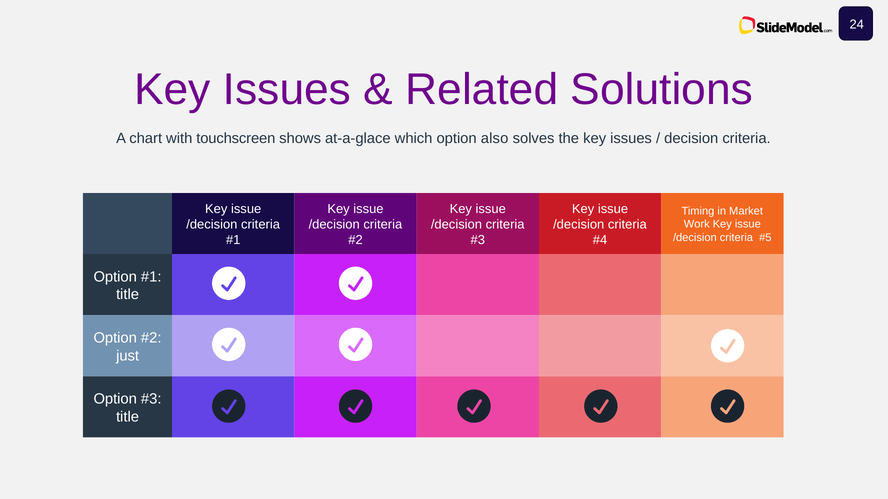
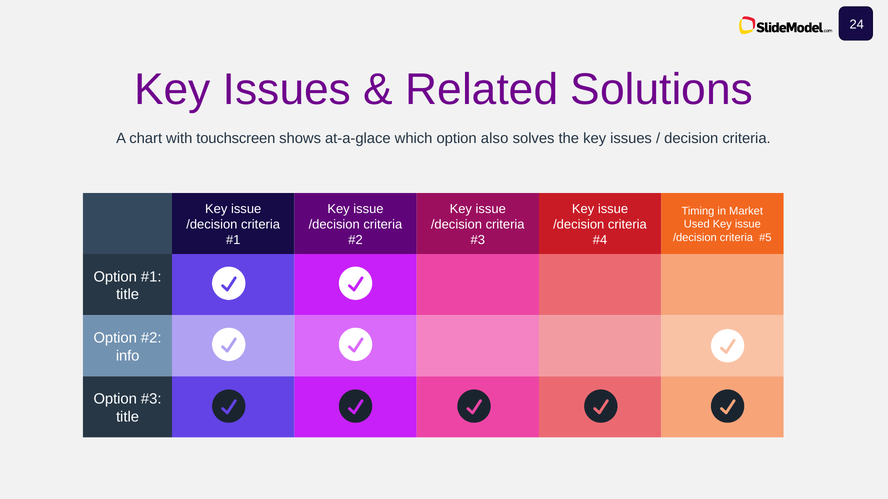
Work: Work -> Used
just: just -> info
